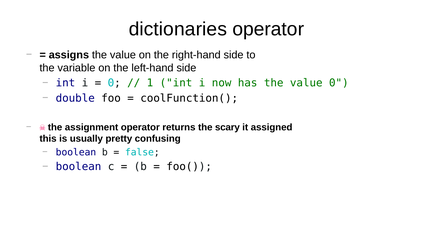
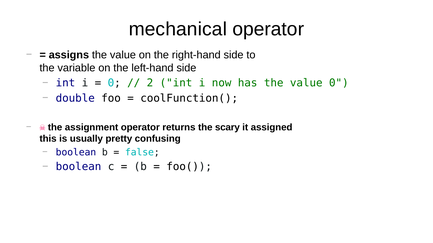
dictionaries: dictionaries -> mechanical
1: 1 -> 2
